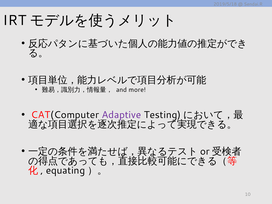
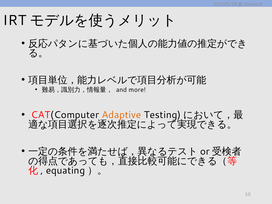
Adaptive colour: purple -> orange
